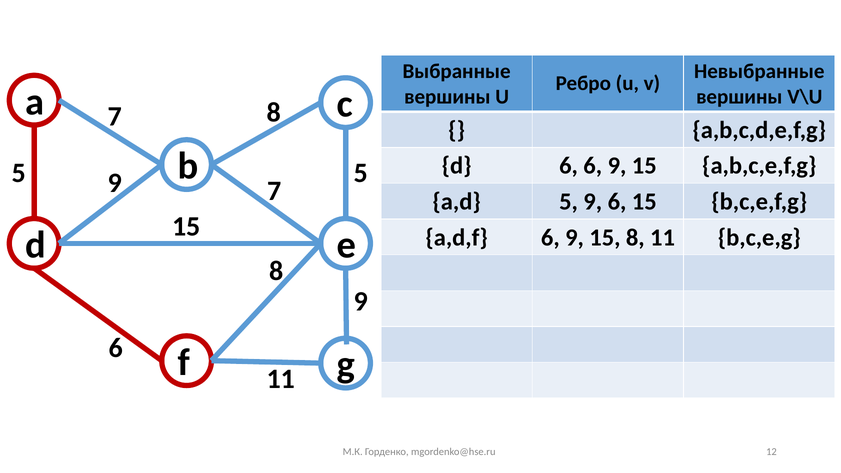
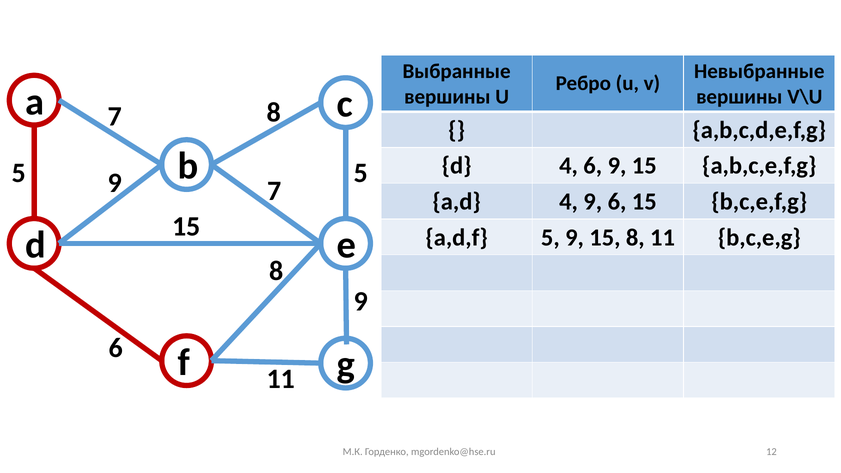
d 6: 6 -> 4
a,d 5: 5 -> 4
a,d,f 6: 6 -> 5
